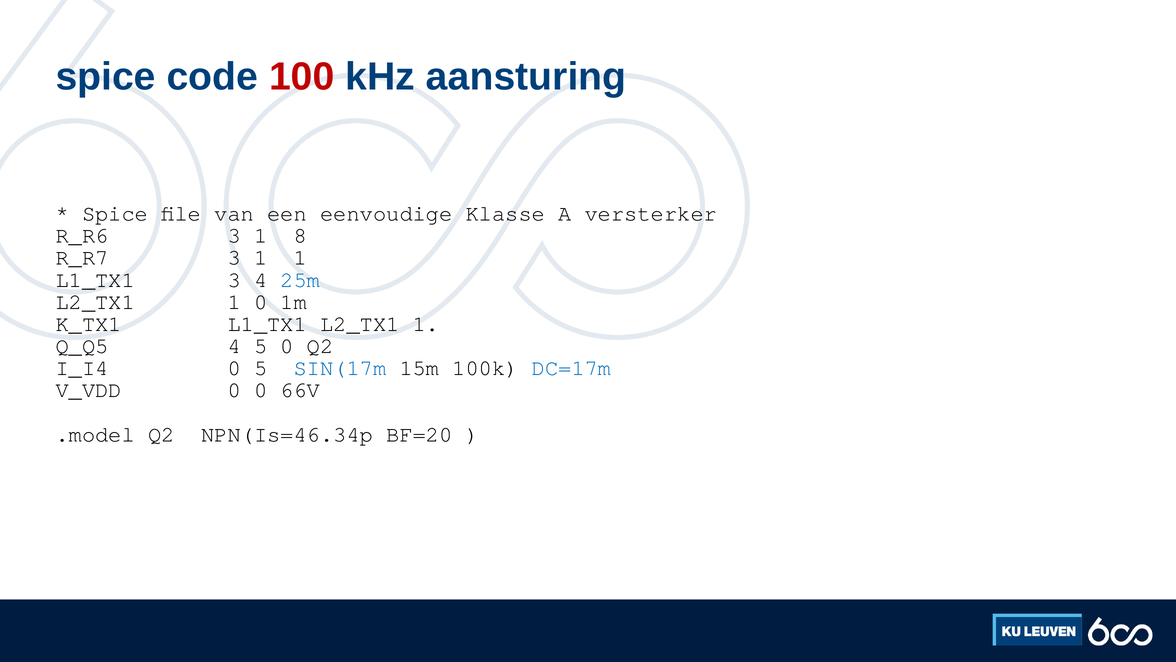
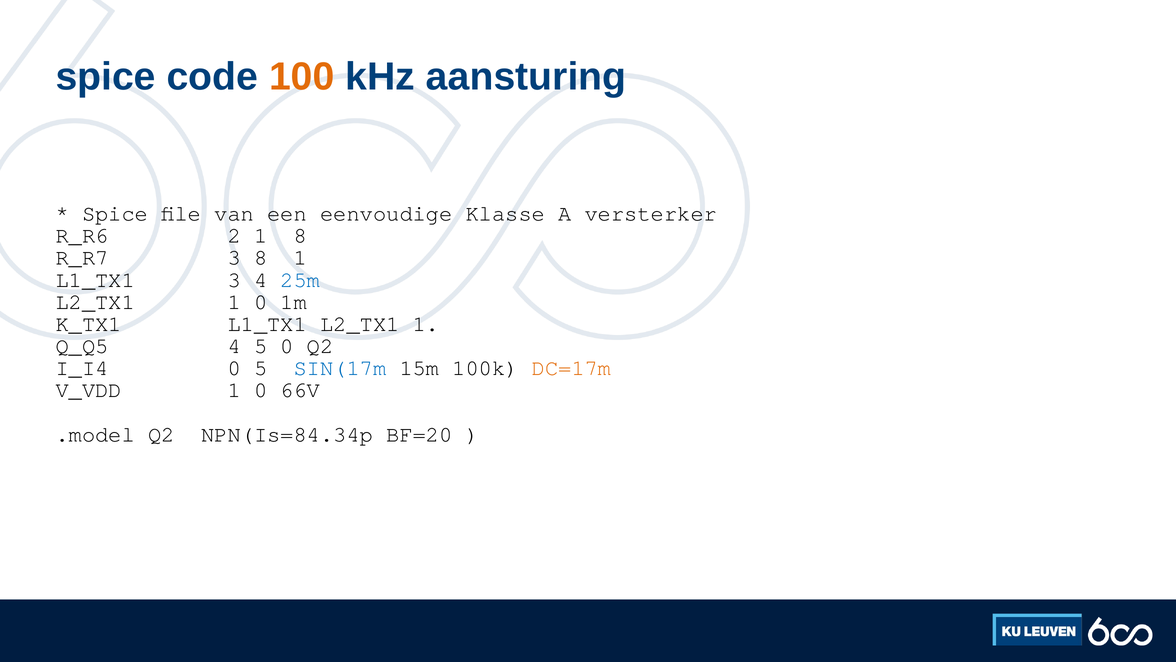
100 colour: red -> orange
R_R6 3: 3 -> 2
R_R7 3 1: 1 -> 8
DC=17m colour: blue -> orange
V_VDD 0: 0 -> 1
NPN(Is=46.34p: NPN(Is=46.34p -> NPN(Is=84.34p
